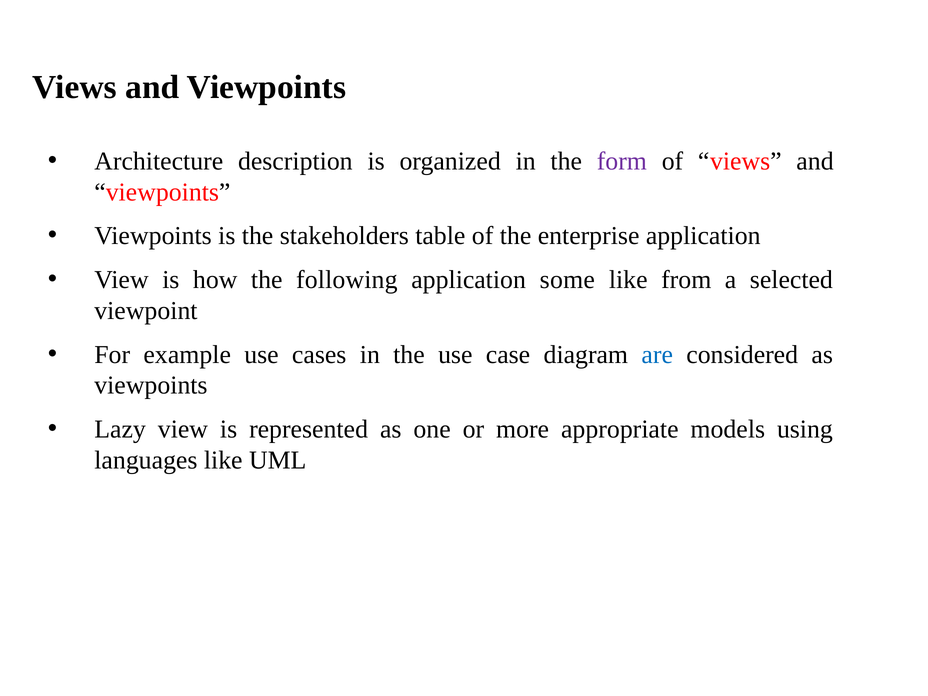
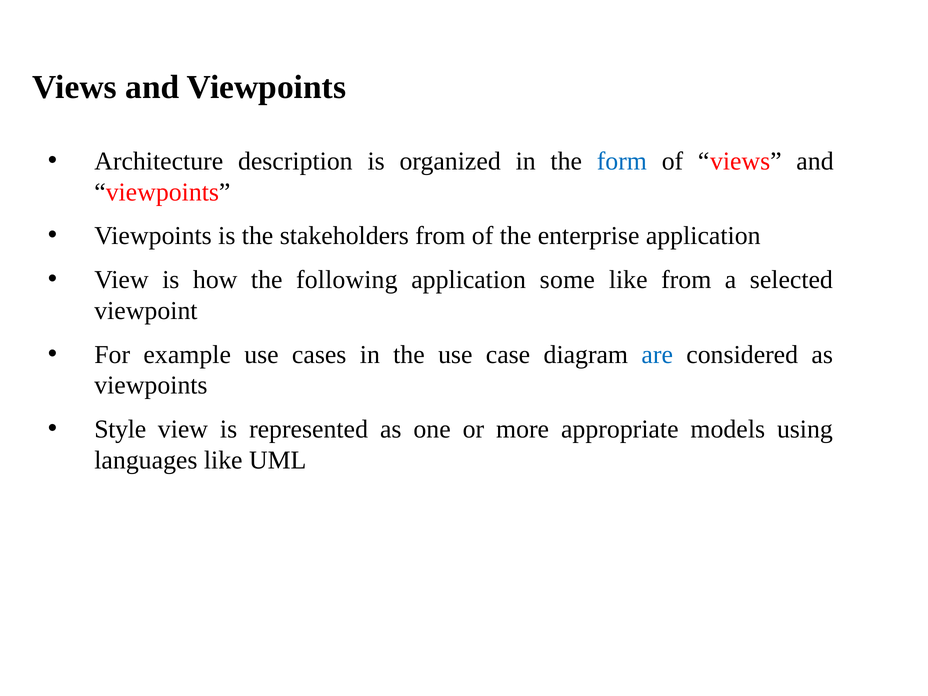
form colour: purple -> blue
stakeholders table: table -> from
Lazy: Lazy -> Style
